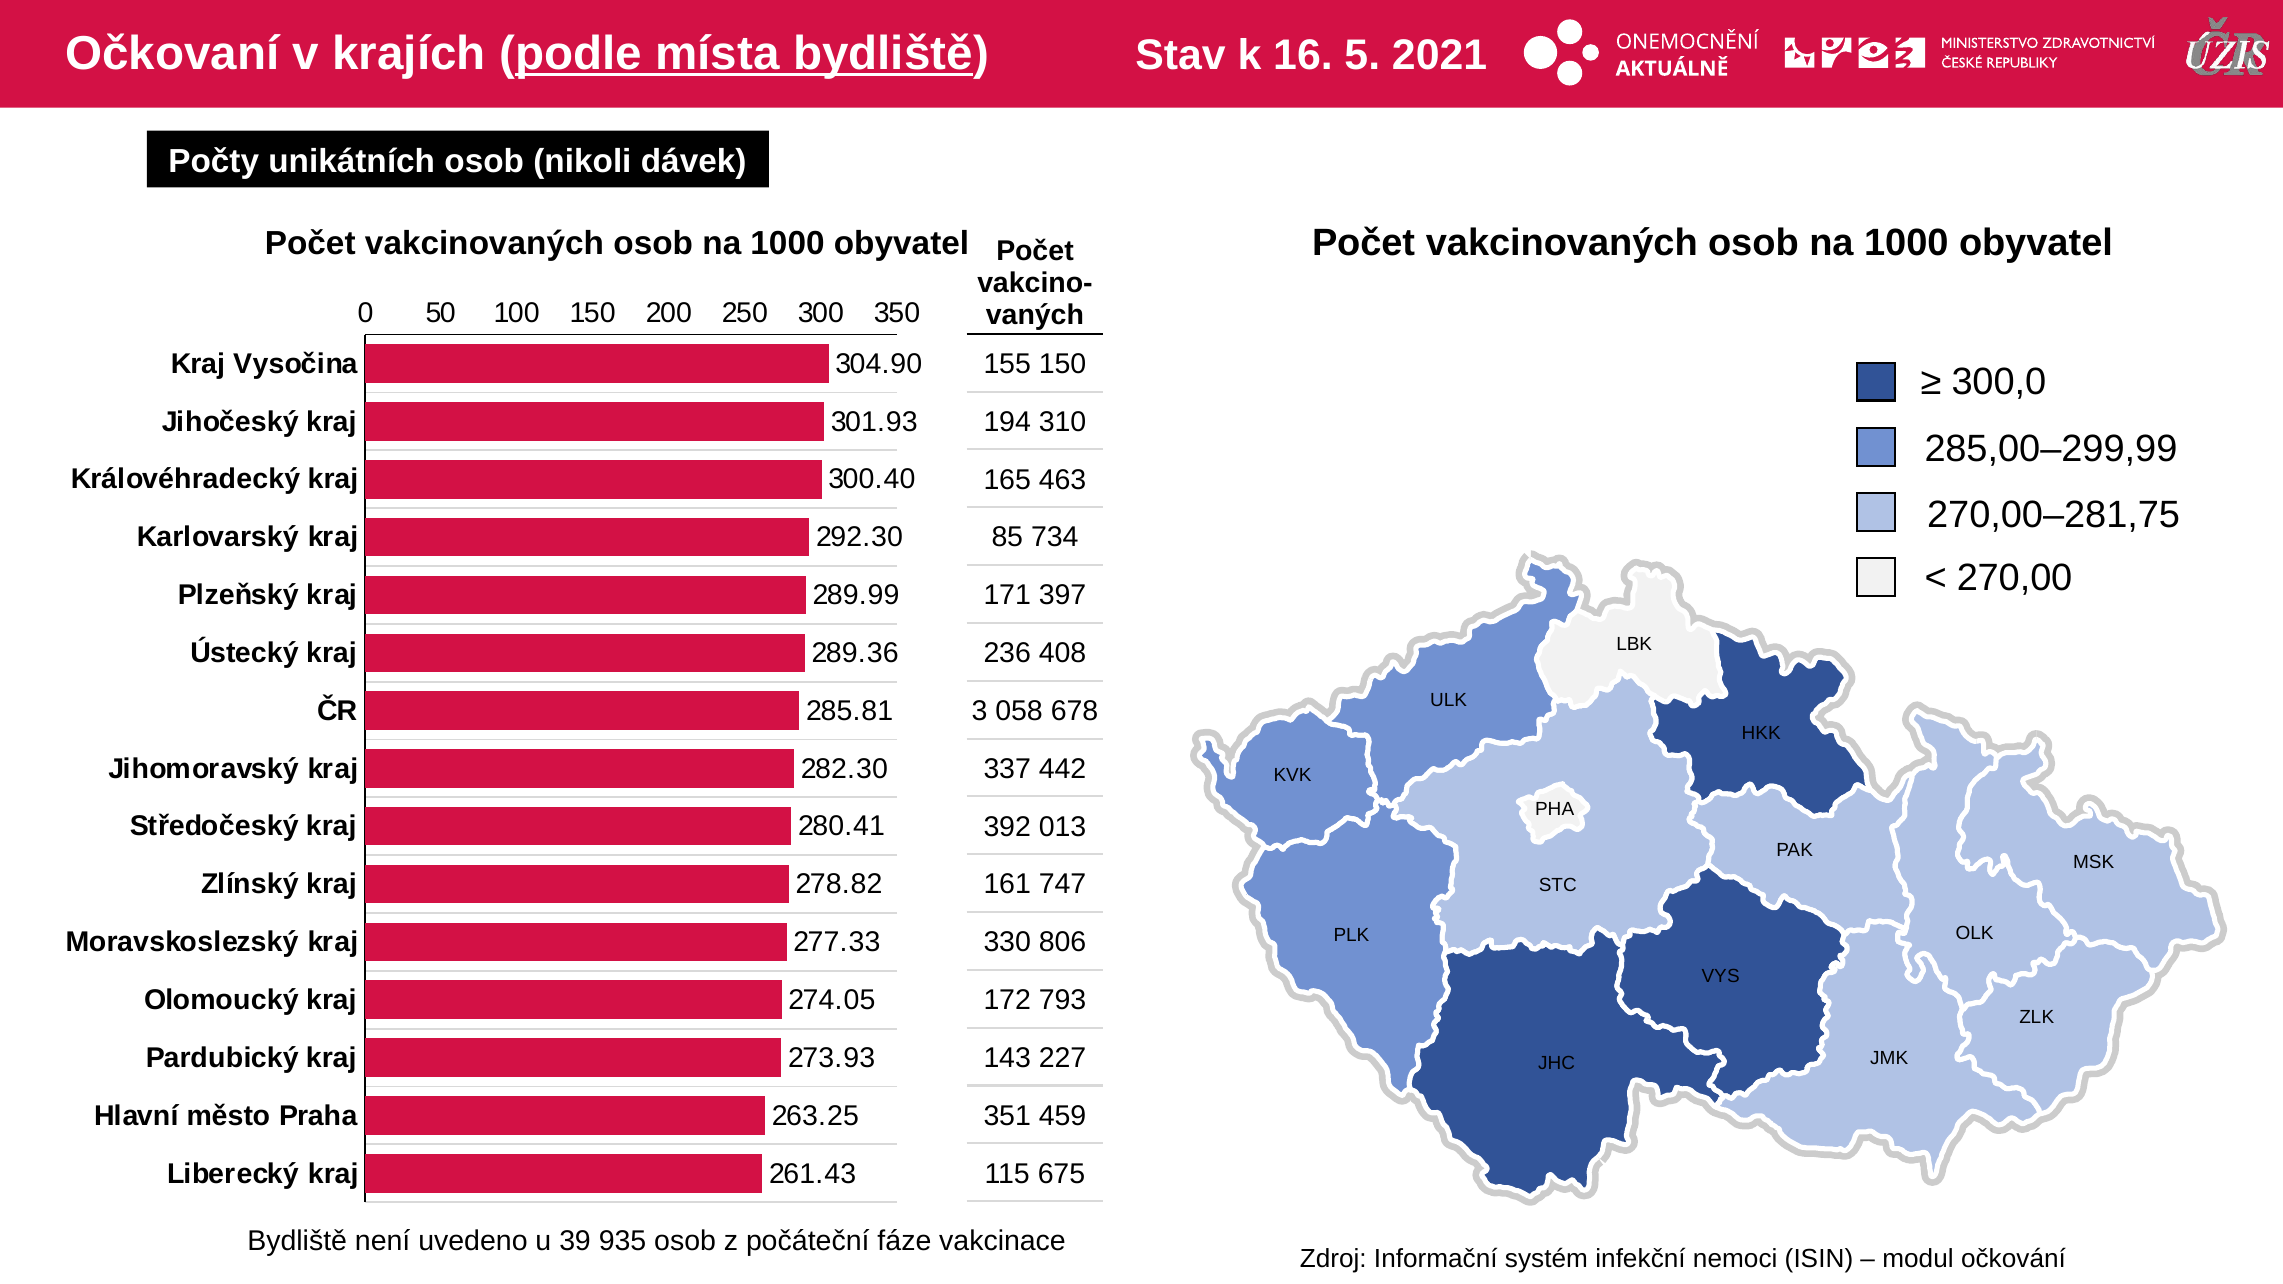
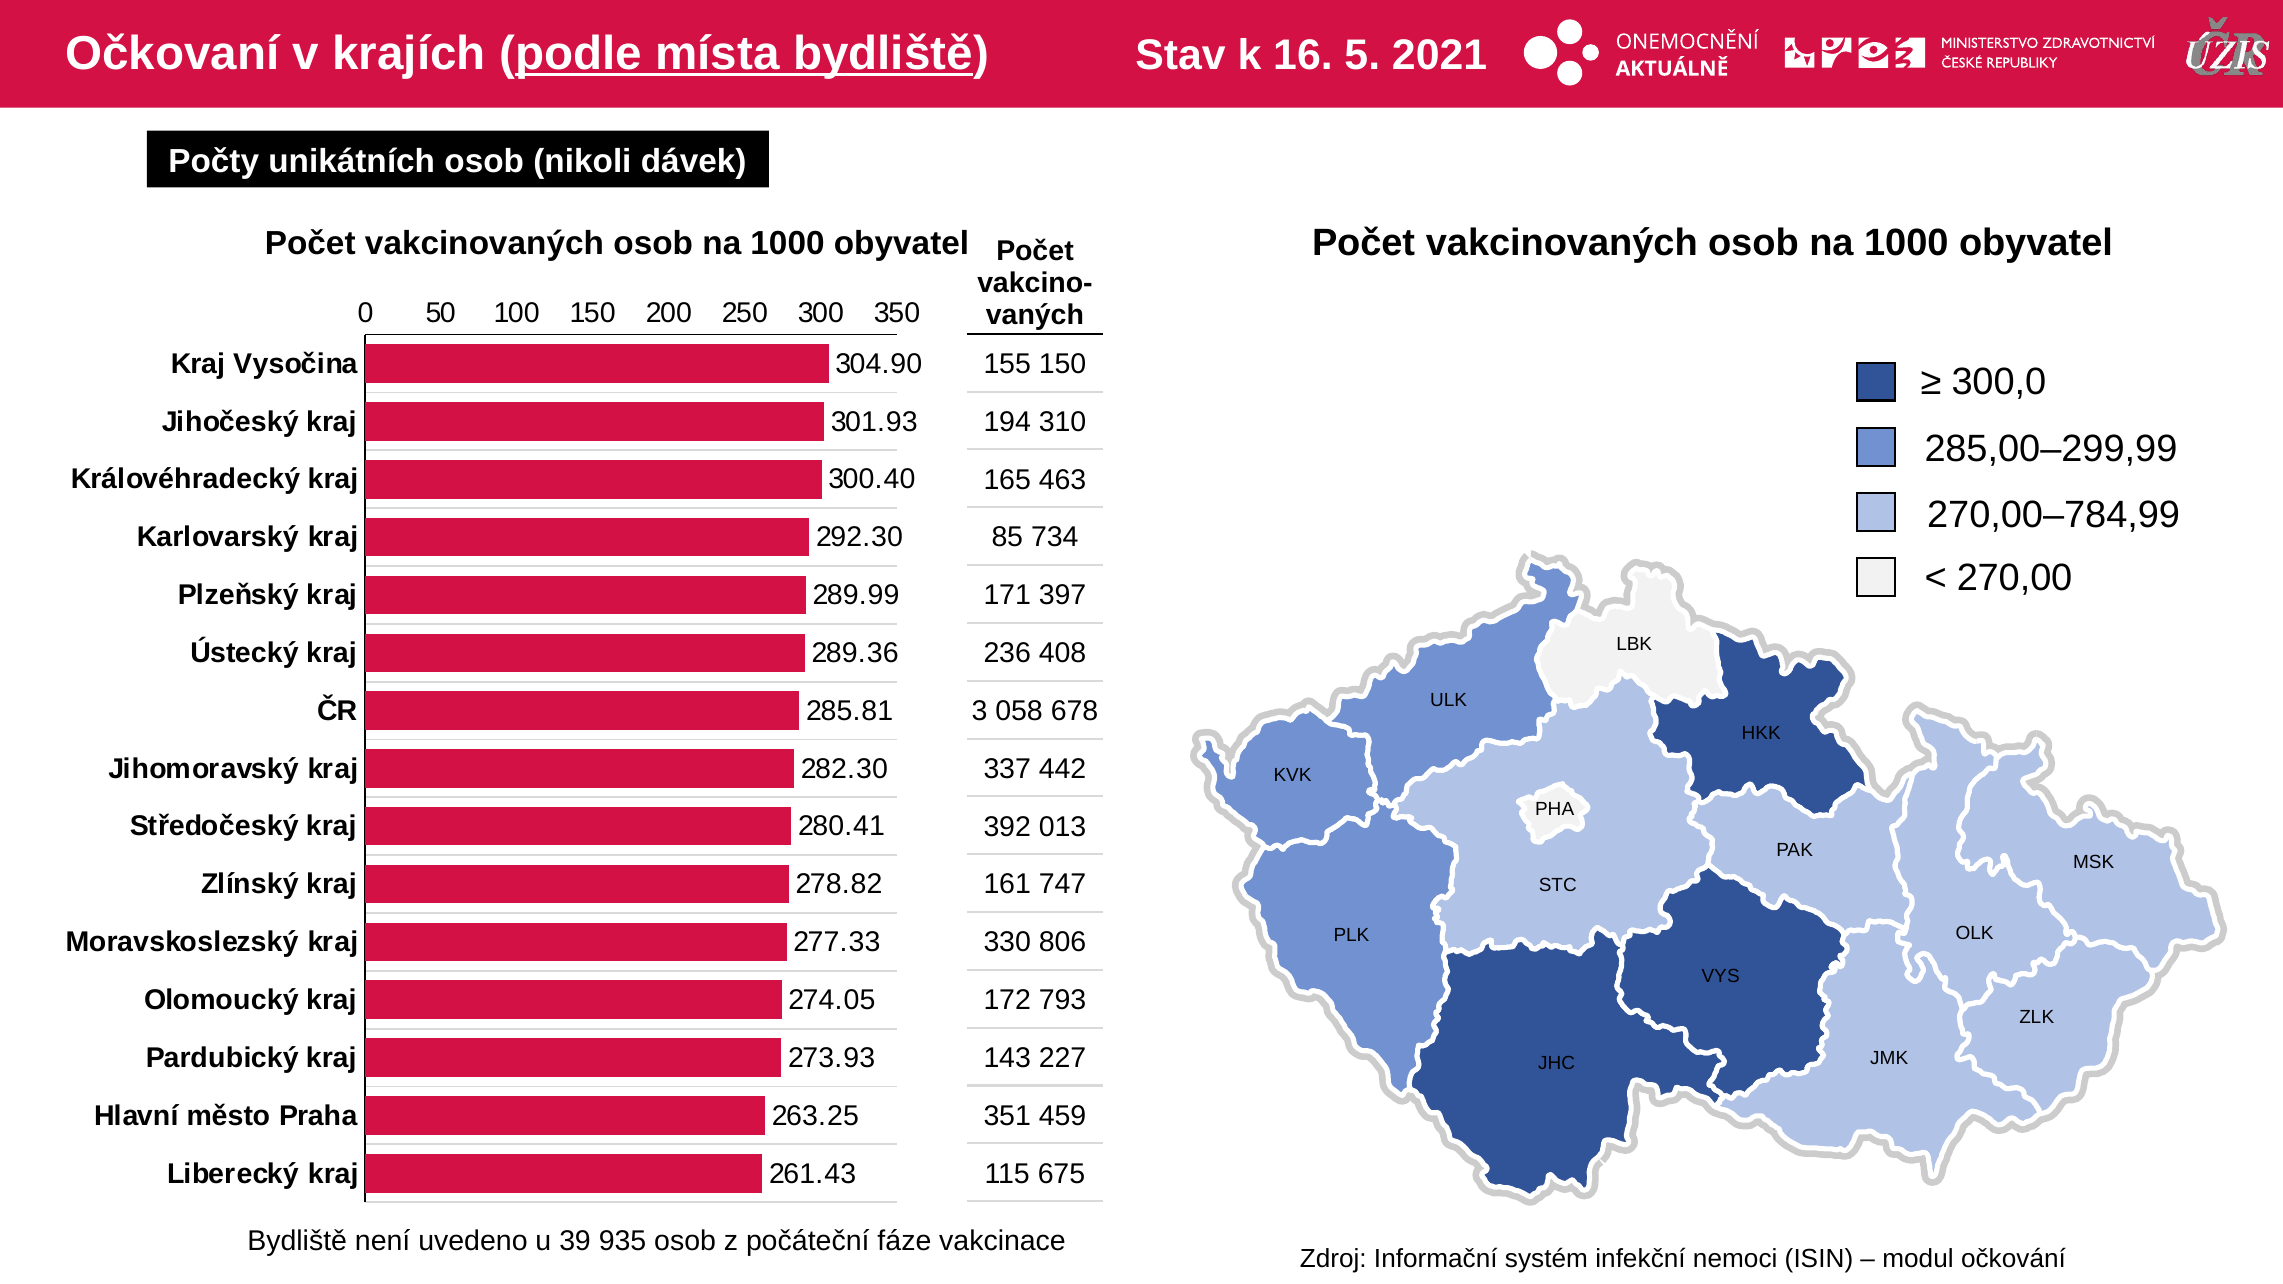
270,00–281,75: 270,00–281,75 -> 270,00–784,99
